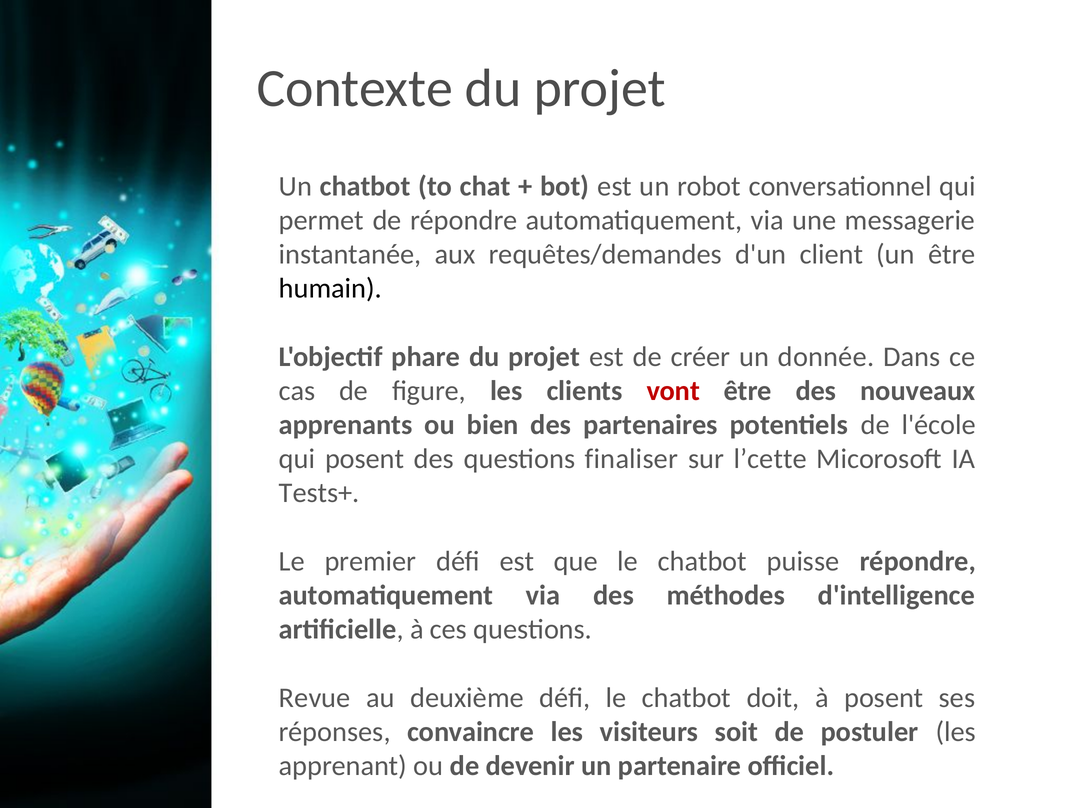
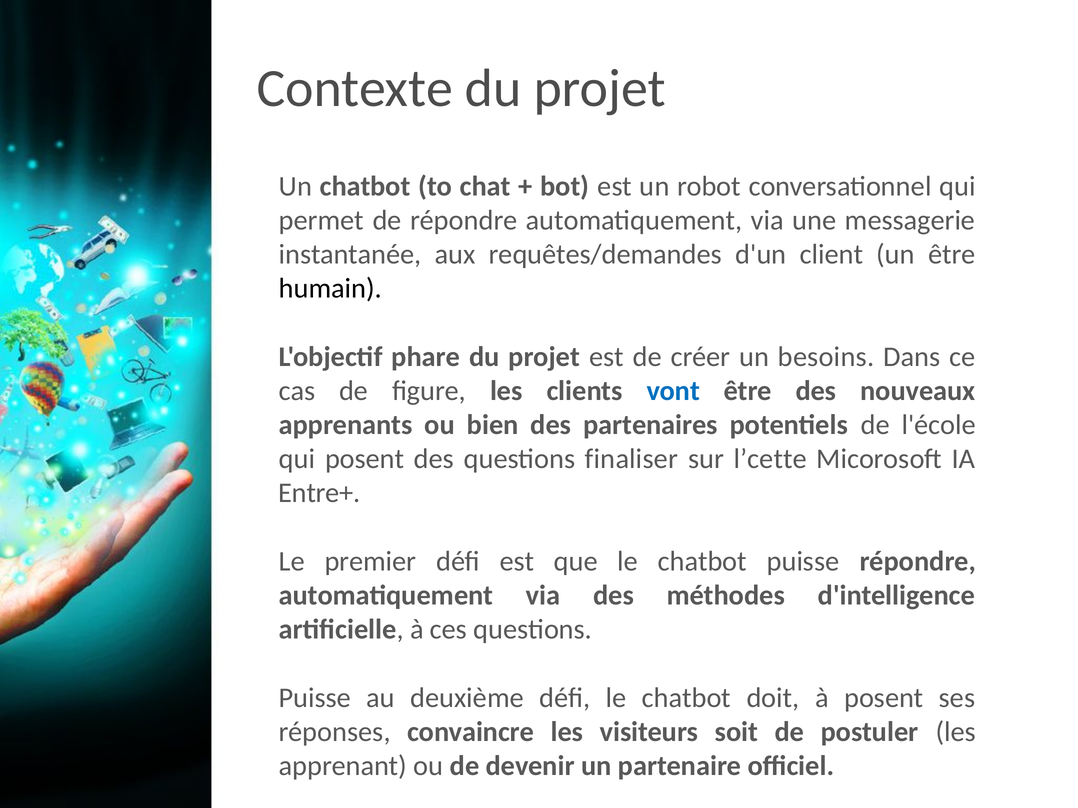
donnée: donnée -> besoins
vont colour: red -> blue
Tests+: Tests+ -> Entre+
Revue at (315, 698): Revue -> Puisse
